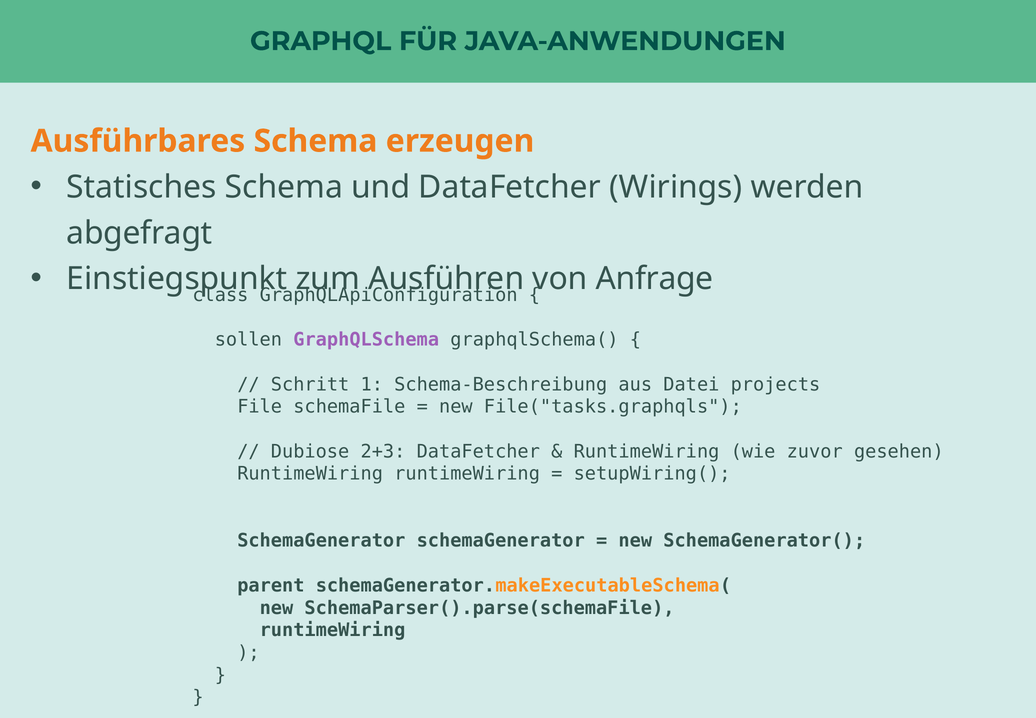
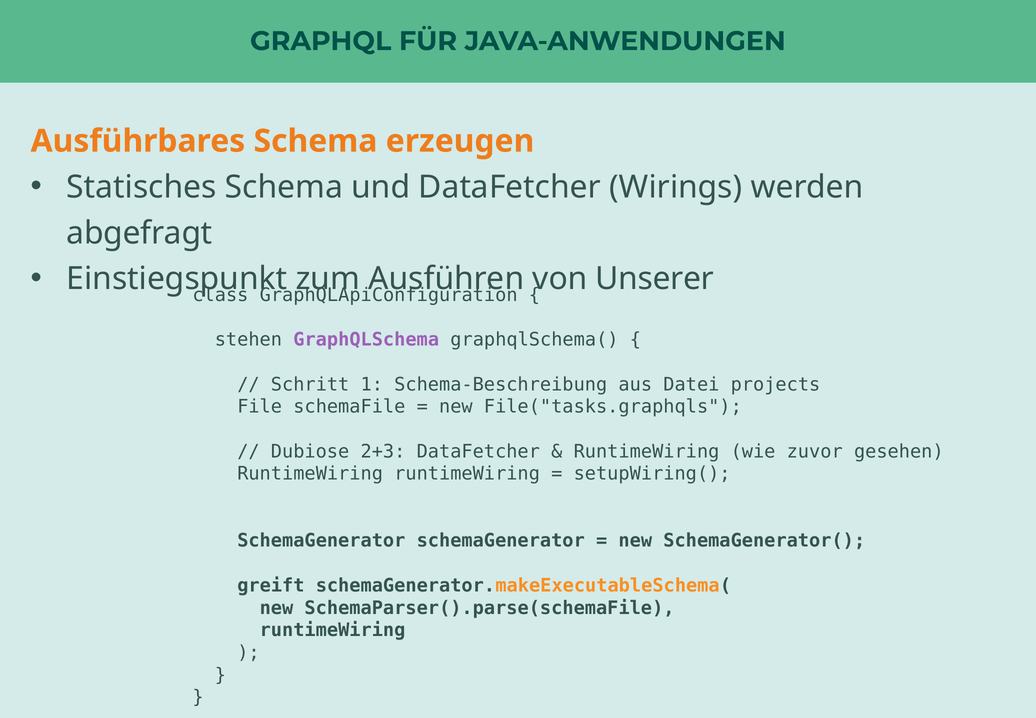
Anfrage: Anfrage -> Unserer
sollen: sollen -> stehen
parent: parent -> greift
